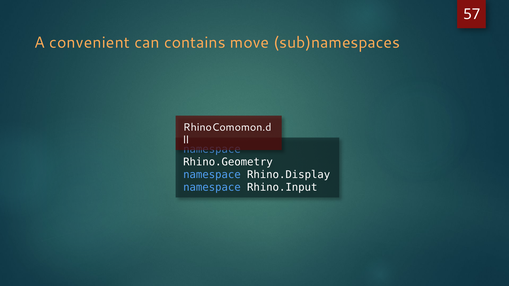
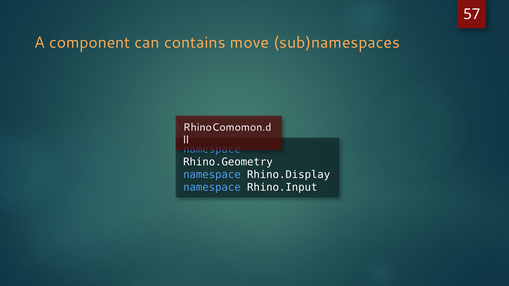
convenient: convenient -> component
